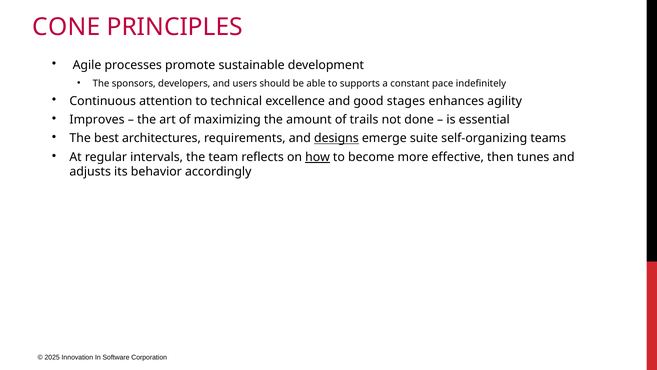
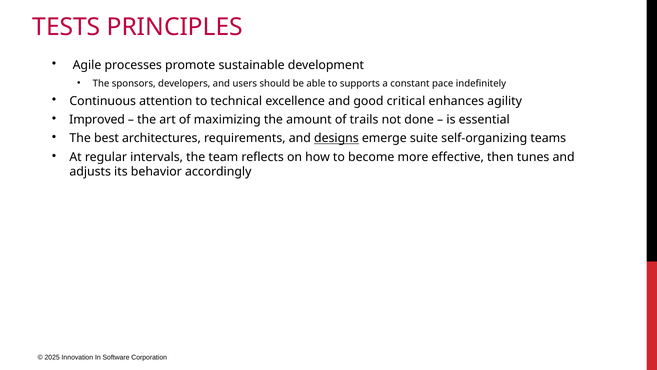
CONE: CONE -> TESTS
stages: stages -> critical
Improves: Improves -> Improved
how underline: present -> none
